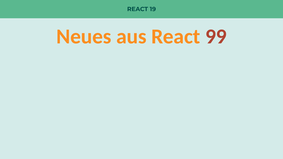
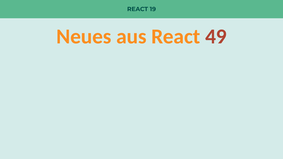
99: 99 -> 49
